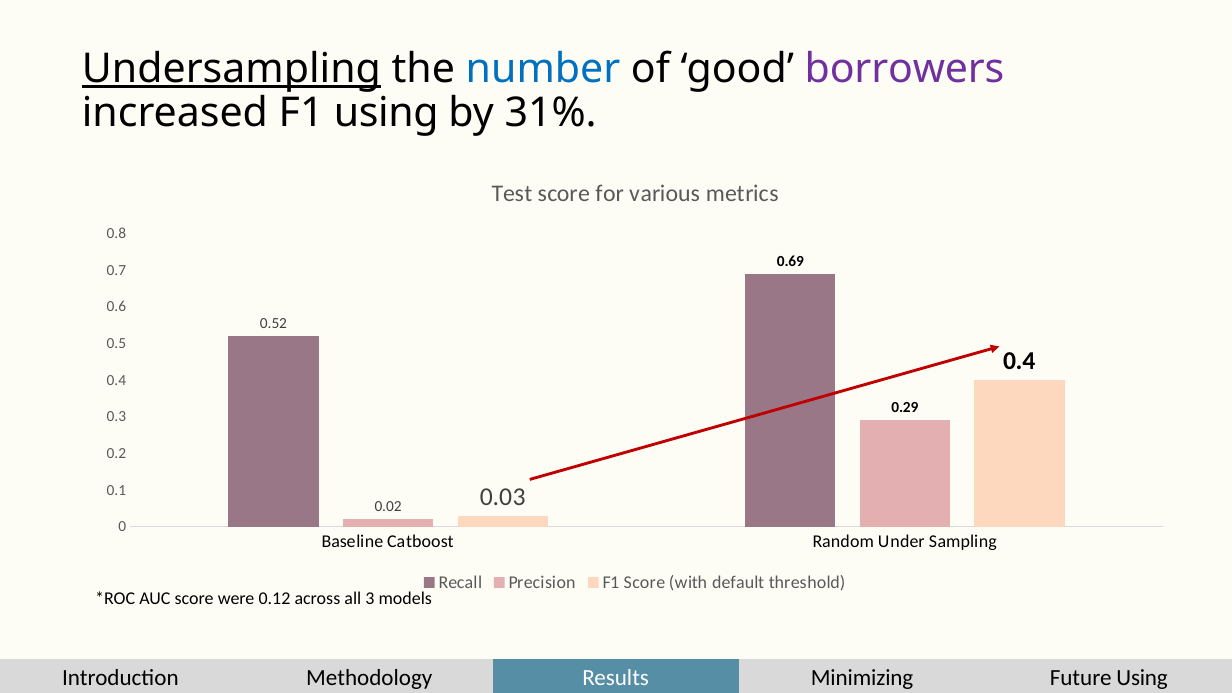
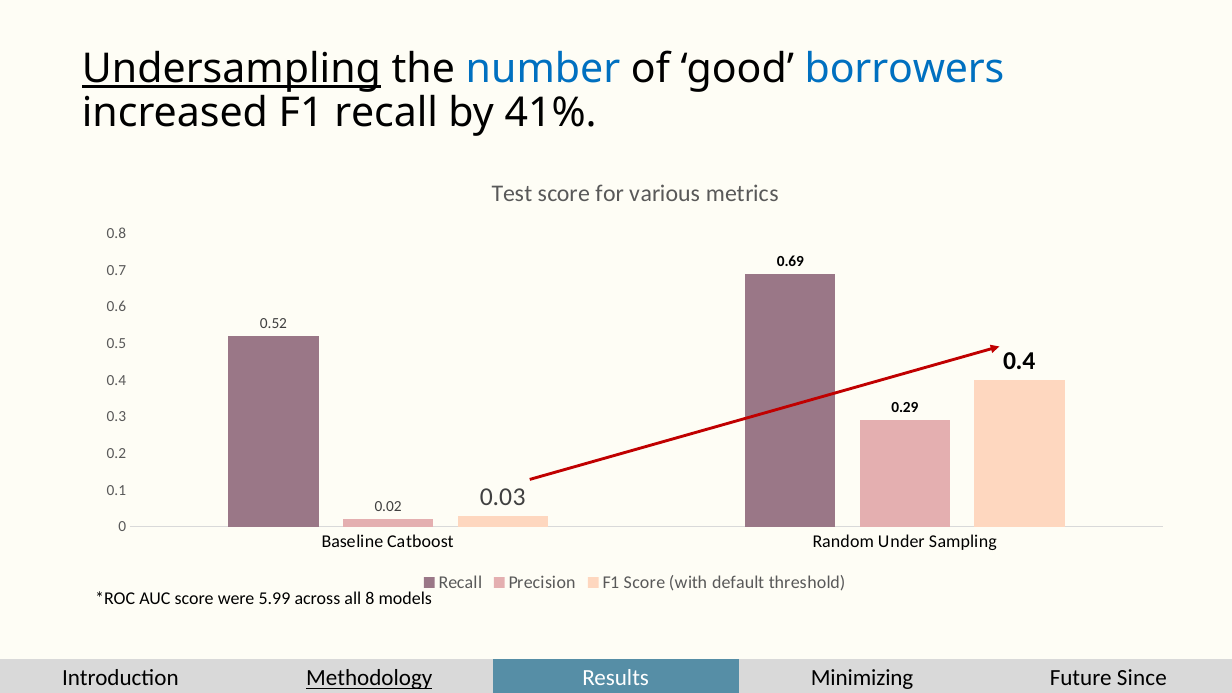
borrowers colour: purple -> blue
F1 using: using -> recall
31%: 31% -> 41%
0.12: 0.12 -> 5.99
3: 3 -> 8
Methodology underline: none -> present
Future Using: Using -> Since
